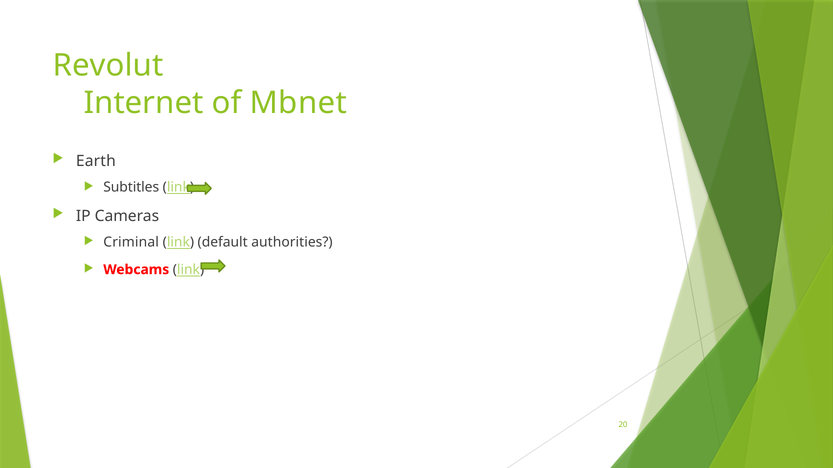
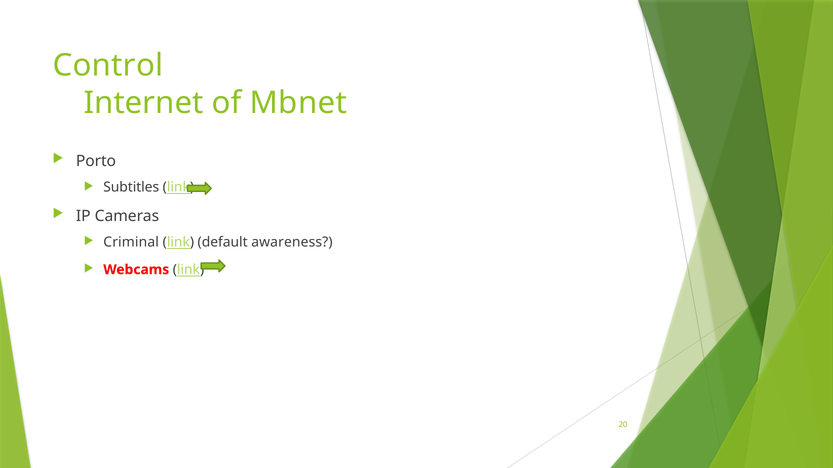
Revolut: Revolut -> Control
Earth: Earth -> Porto
authorities: authorities -> awareness
